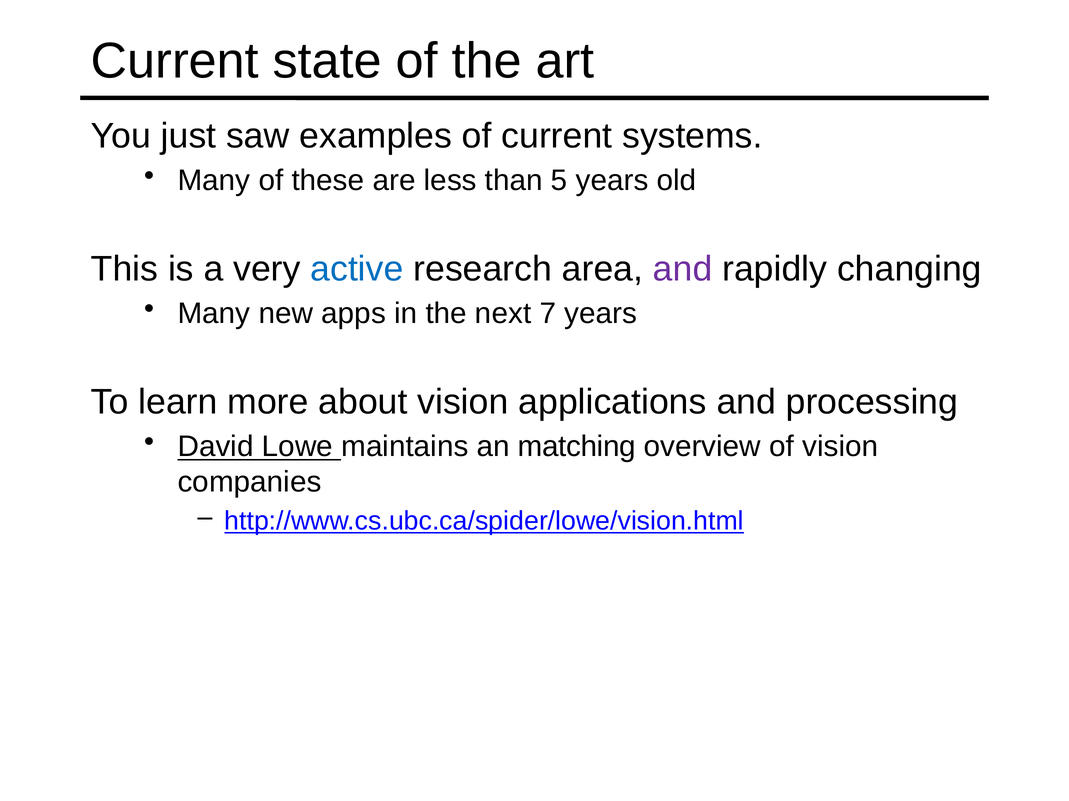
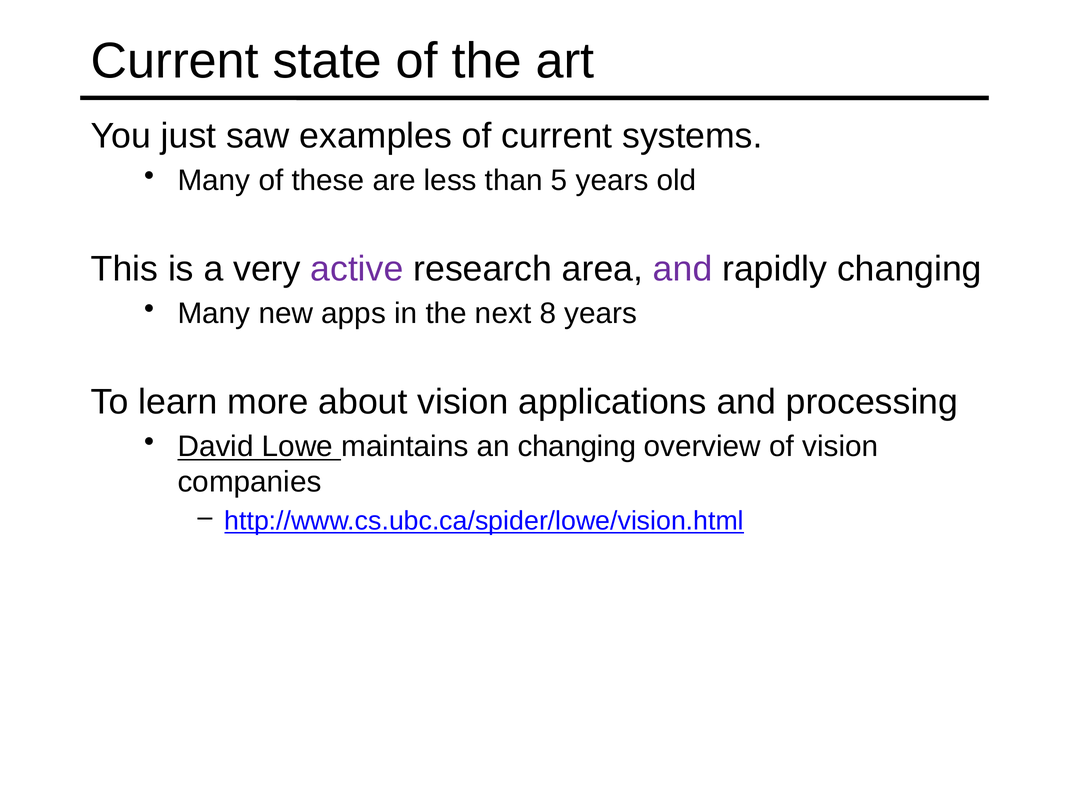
active colour: blue -> purple
7: 7 -> 8
an matching: matching -> changing
